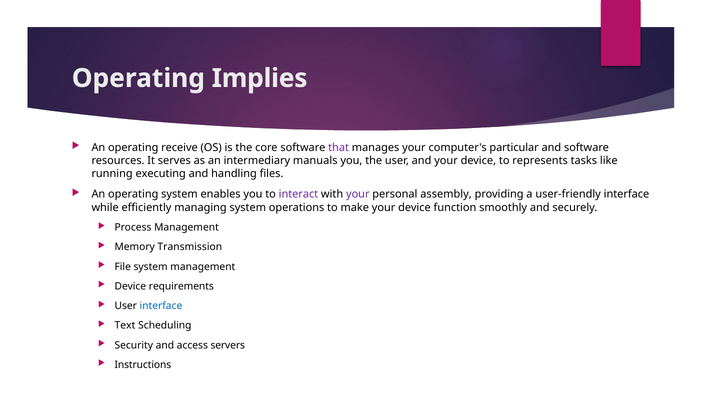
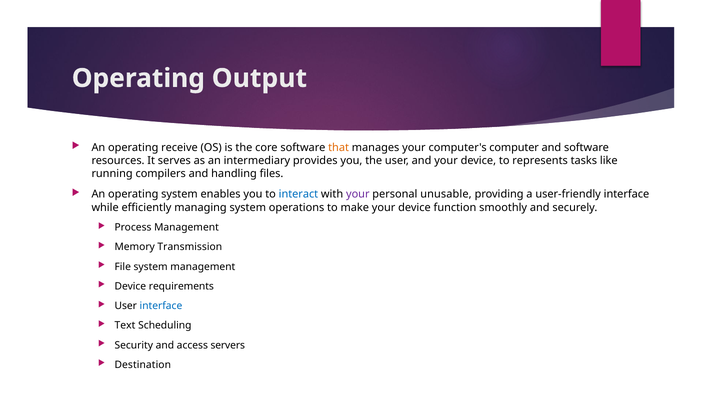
Implies: Implies -> Output
that colour: purple -> orange
particular: particular -> computer
manuals: manuals -> provides
executing: executing -> compilers
interact colour: purple -> blue
assembly: assembly -> unusable
Instructions: Instructions -> Destination
